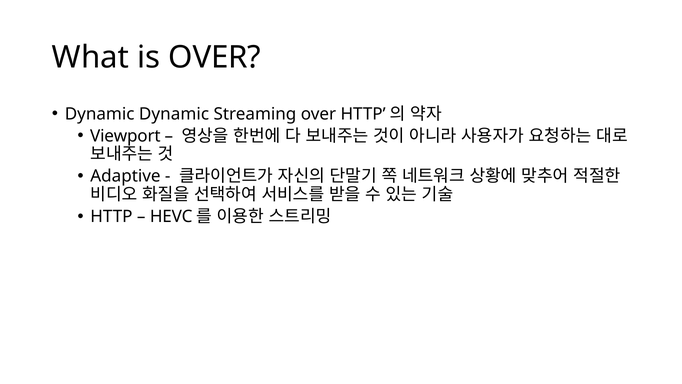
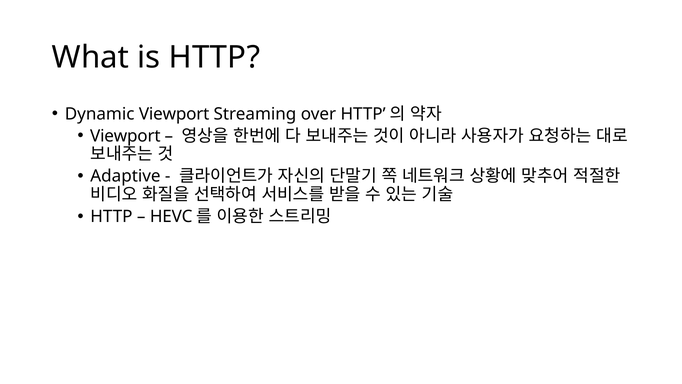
is OVER: OVER -> HTTP
Dynamic Dynamic: Dynamic -> Viewport
